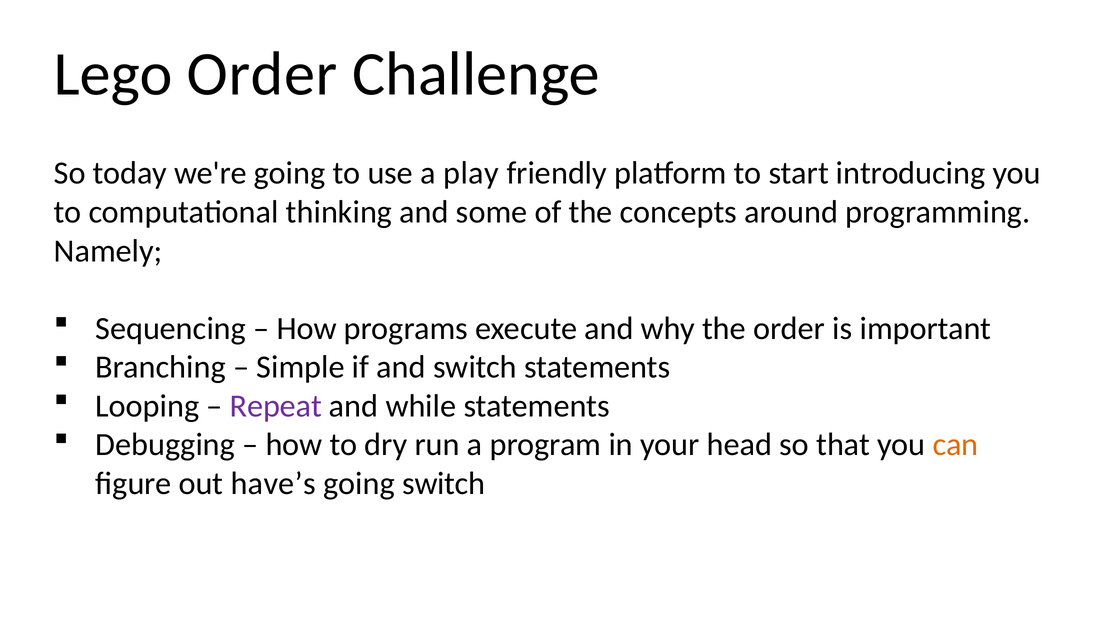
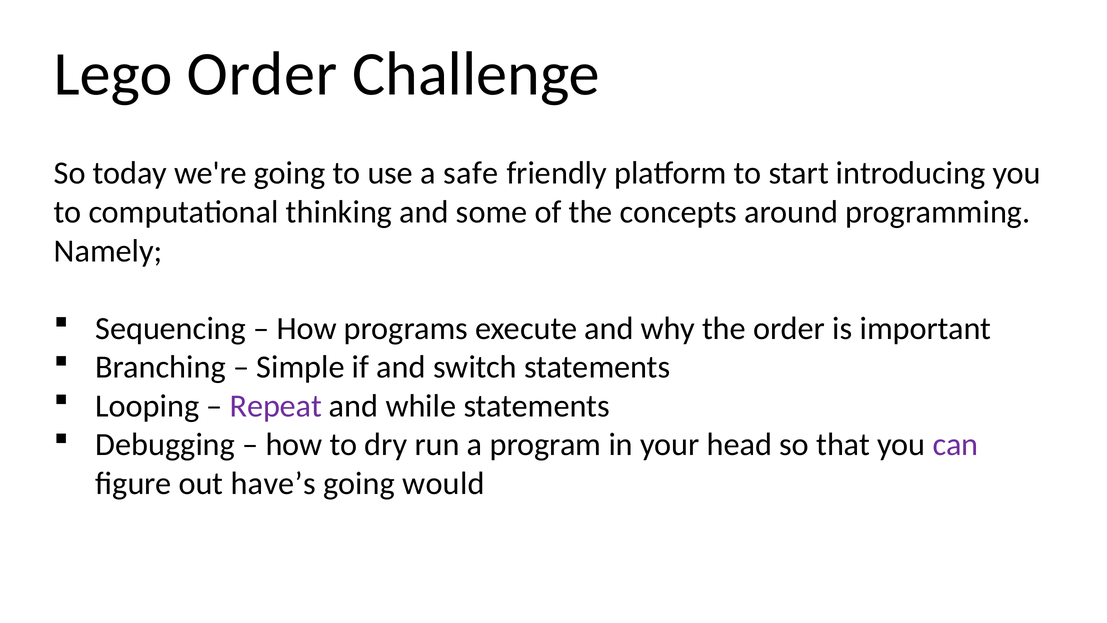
play: play -> safe
can colour: orange -> purple
going switch: switch -> would
